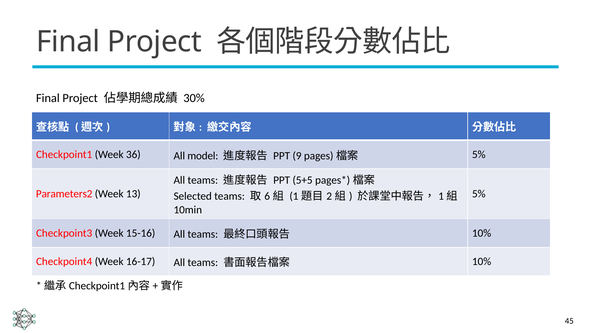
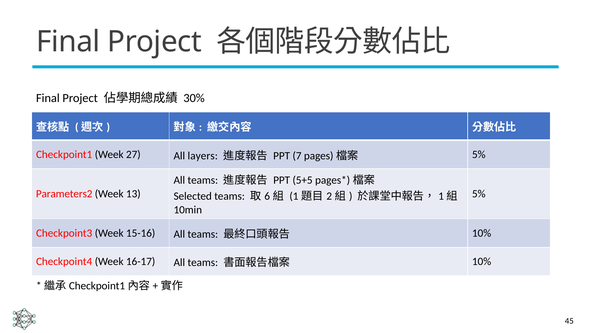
36: 36 -> 27
model: model -> layers
9: 9 -> 7
